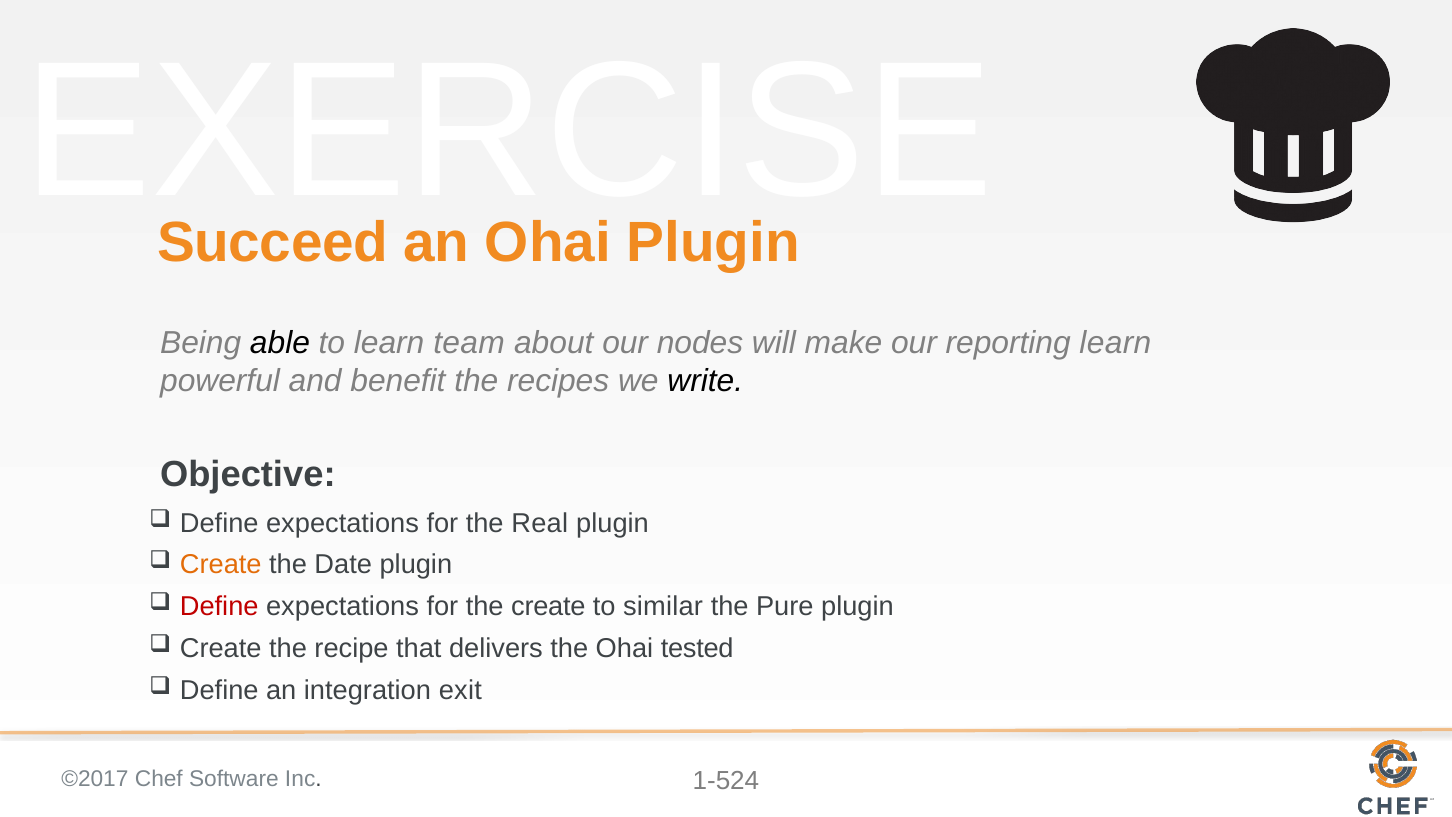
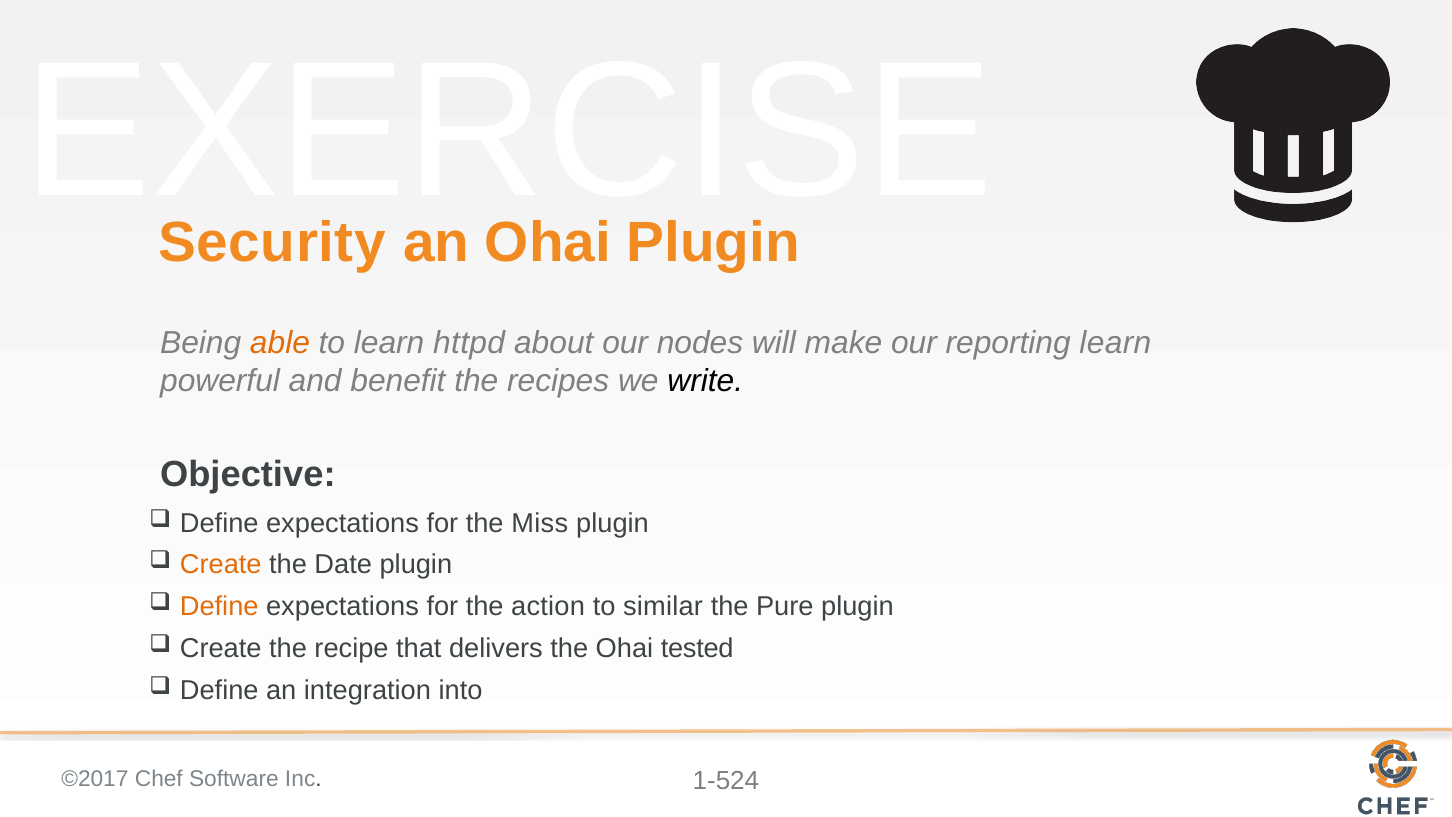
Succeed: Succeed -> Security
able colour: black -> orange
team: team -> httpd
Real: Real -> Miss
Define at (219, 606) colour: red -> orange
the create: create -> action
exit: exit -> into
